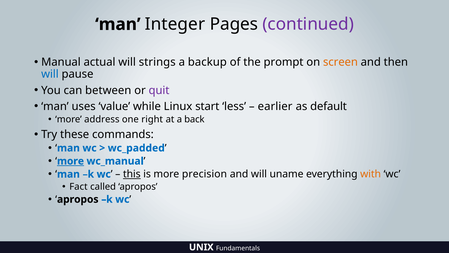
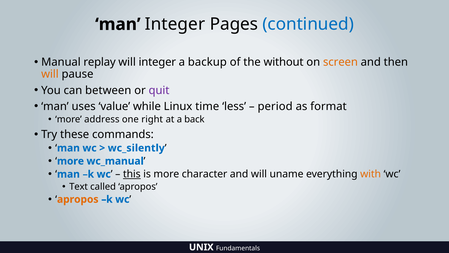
continued colour: purple -> blue
actual: actual -> replay
will strings: strings -> integer
prompt: prompt -> without
will at (50, 74) colour: blue -> orange
start: start -> time
earlier: earlier -> period
default: default -> format
wc_padded: wc_padded -> wc_silently
more at (70, 161) underline: present -> none
precision: precision -> character
Fact: Fact -> Text
apropos at (78, 199) colour: black -> orange
